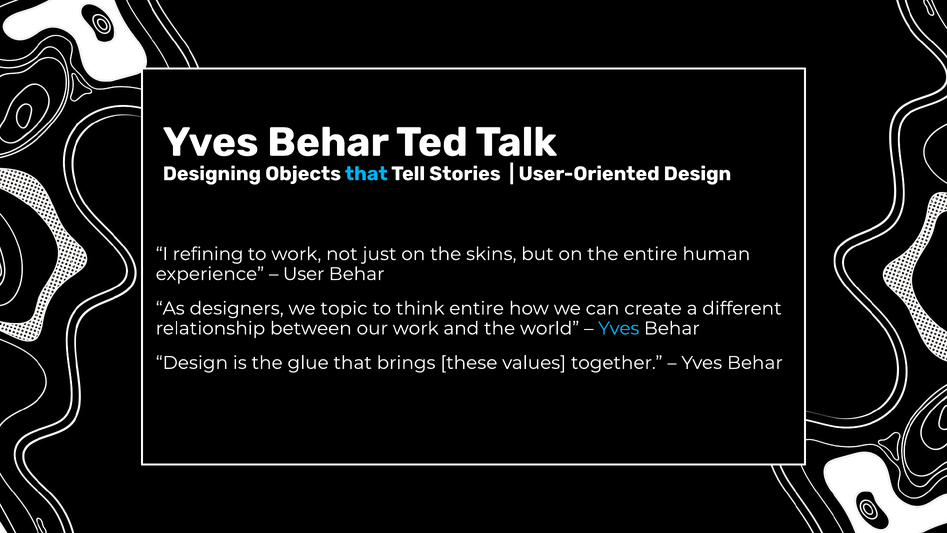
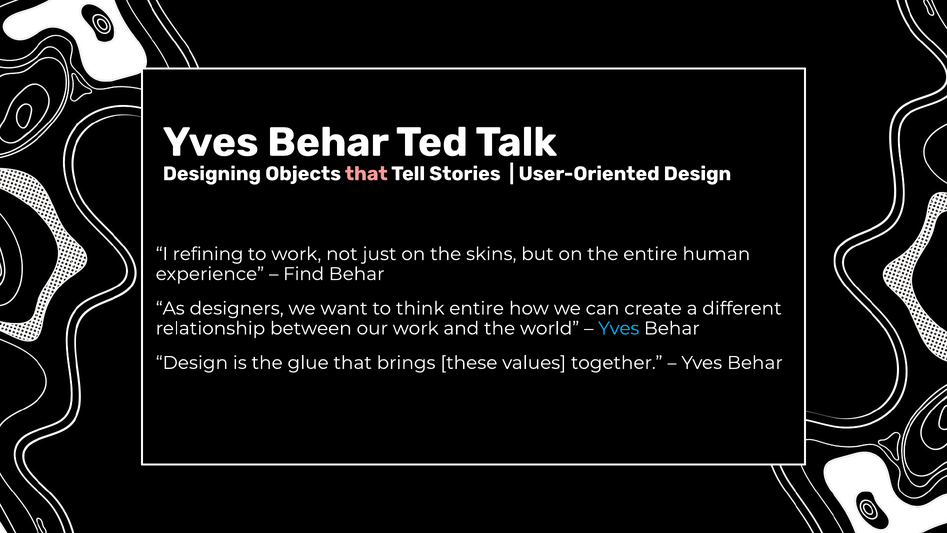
that at (366, 174) colour: light blue -> pink
User: User -> Find
topic: topic -> want
